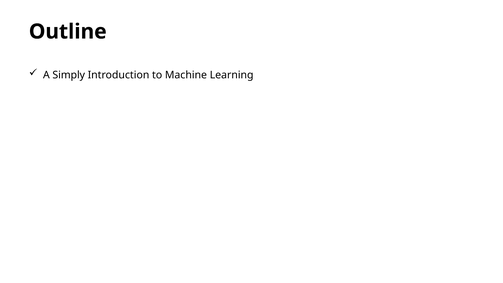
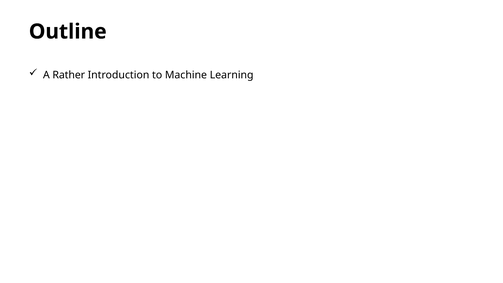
Simply: Simply -> Rather
